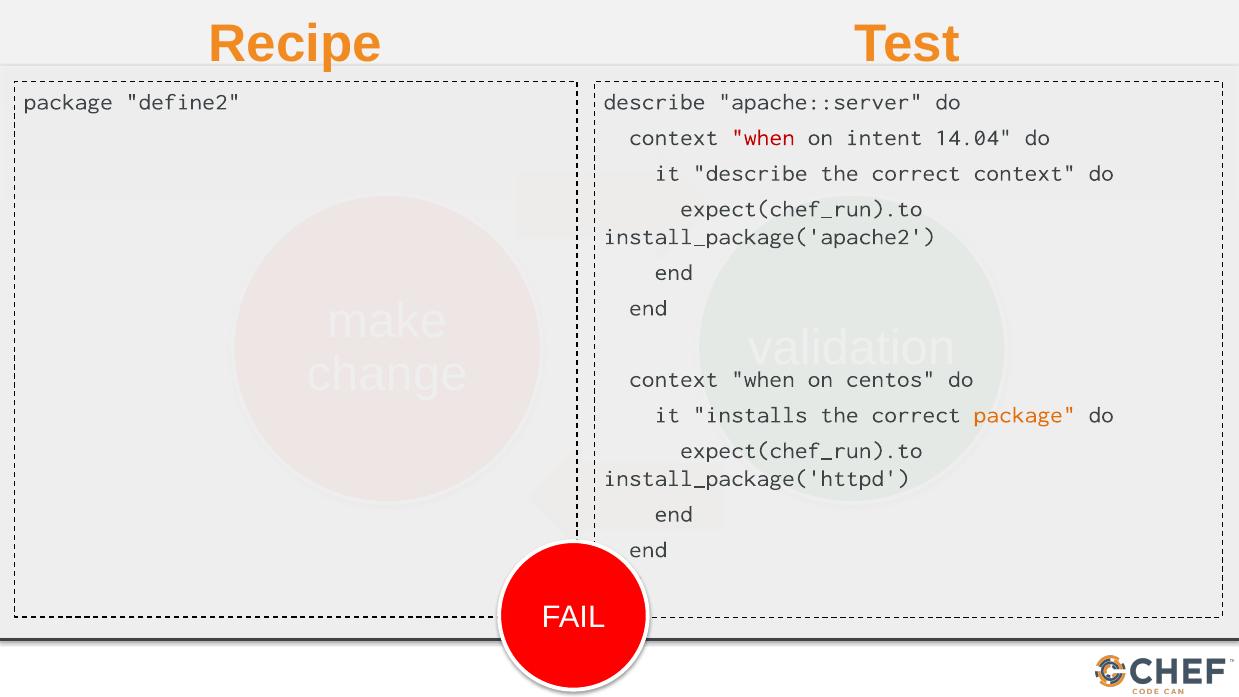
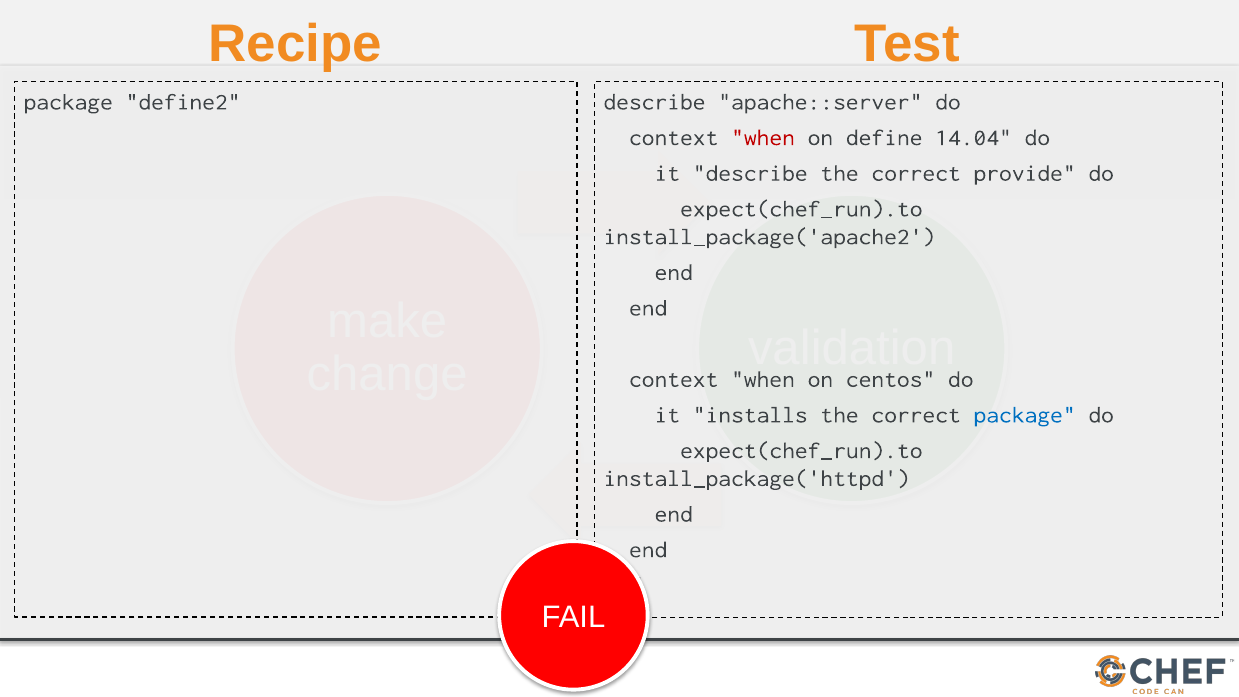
intent: intent -> define
correct context: context -> provide
package at (1025, 415) colour: orange -> blue
